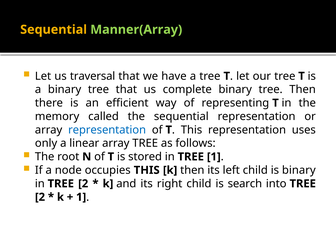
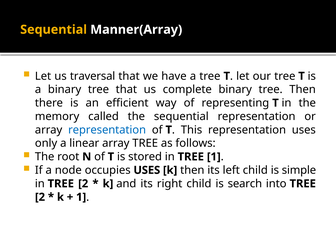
Manner(Array colour: light green -> white
occupies THIS: THIS -> USES
is binary: binary -> simple
